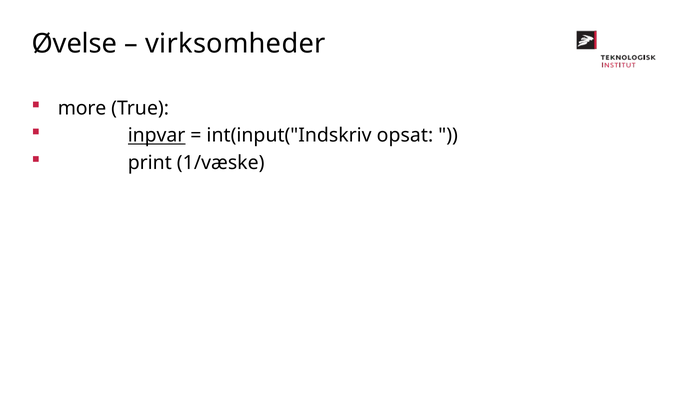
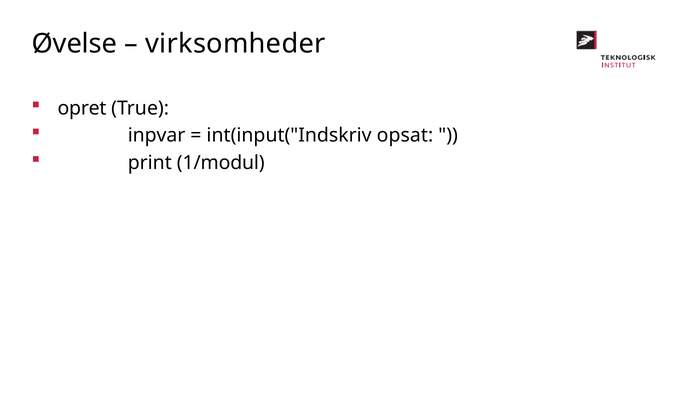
more: more -> opret
inpvar underline: present -> none
1/væske: 1/væske -> 1/modul
